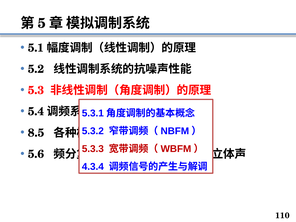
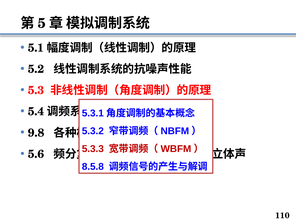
8.5: 8.5 -> 9.8
4.3.4: 4.3.4 -> 8.5.8
